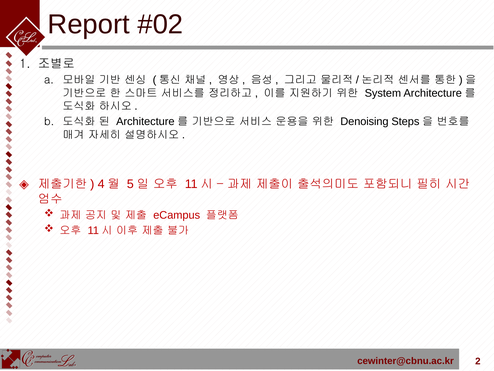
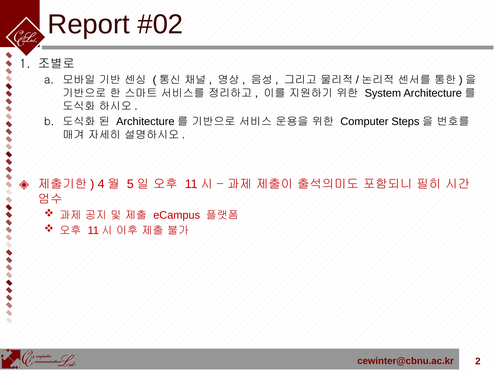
Denoising: Denoising -> Computer
